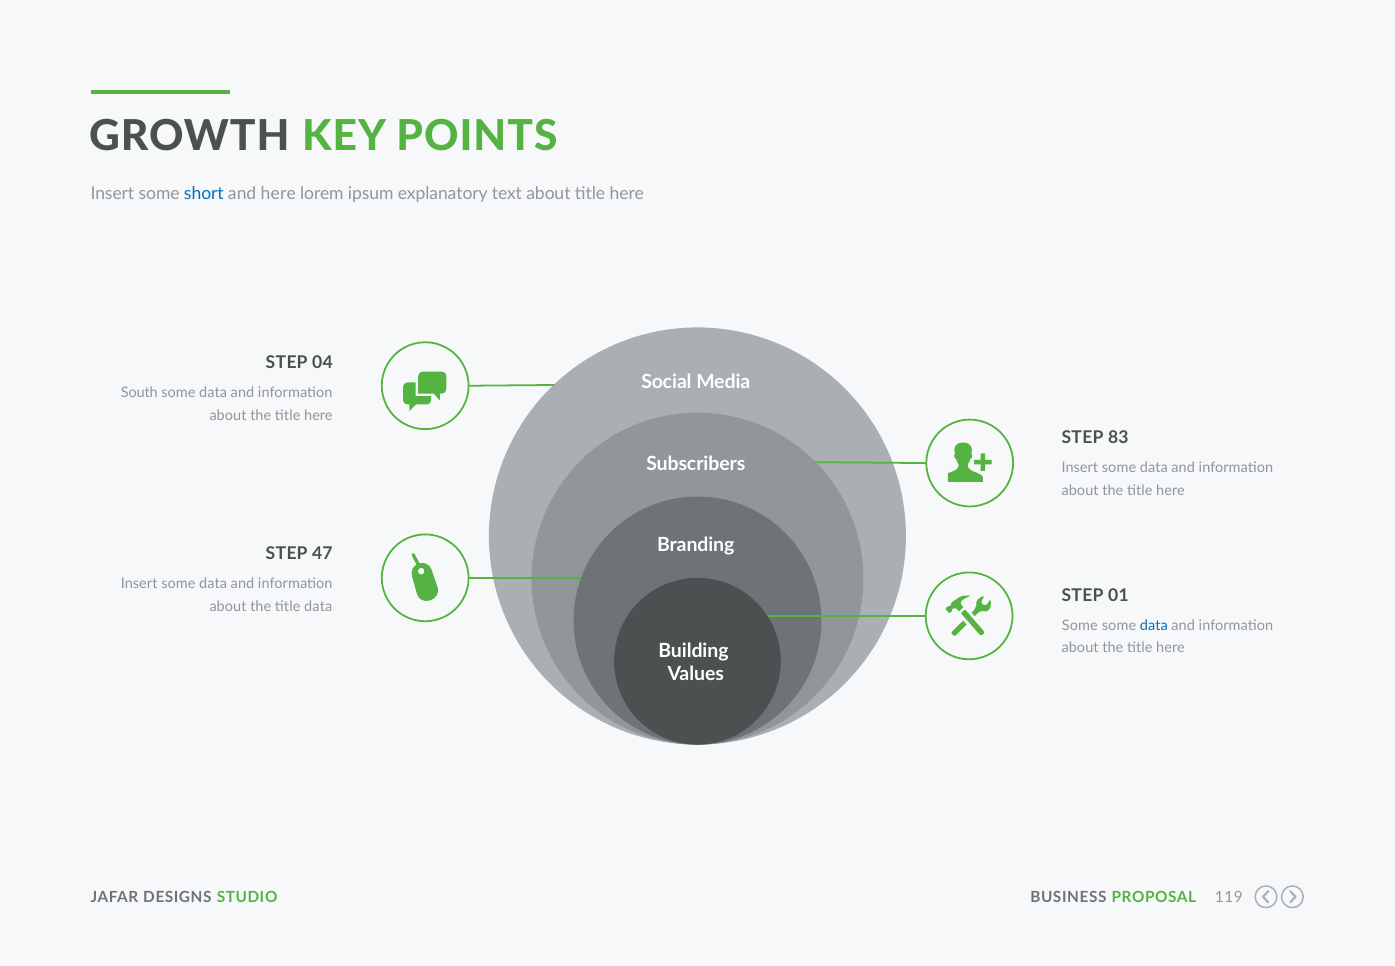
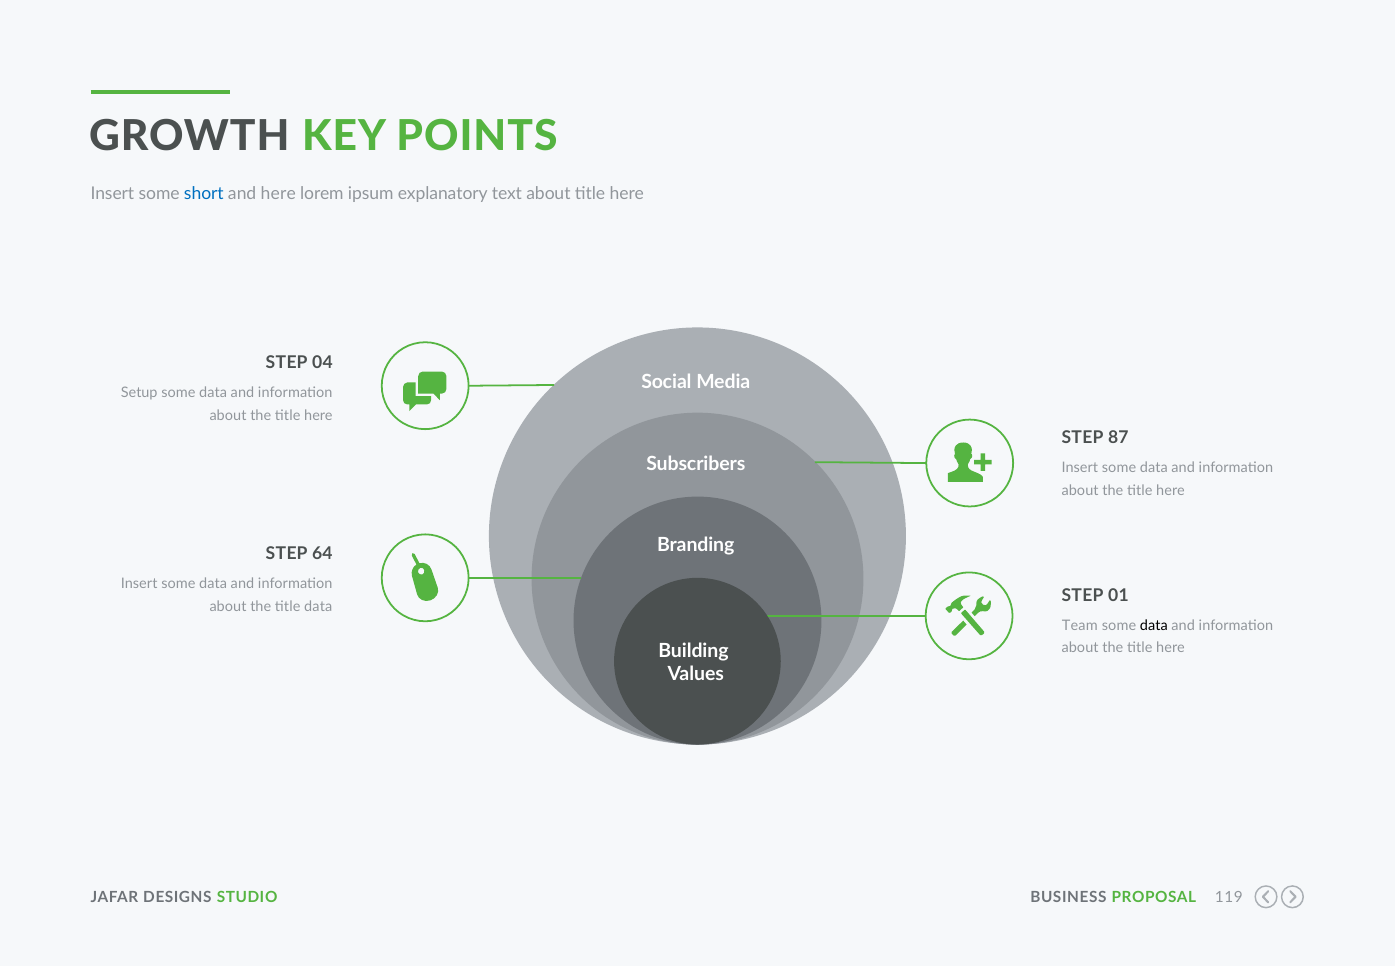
South: South -> Setup
83: 83 -> 87
47: 47 -> 64
Some at (1080, 625): Some -> Team
data at (1154, 625) colour: blue -> black
